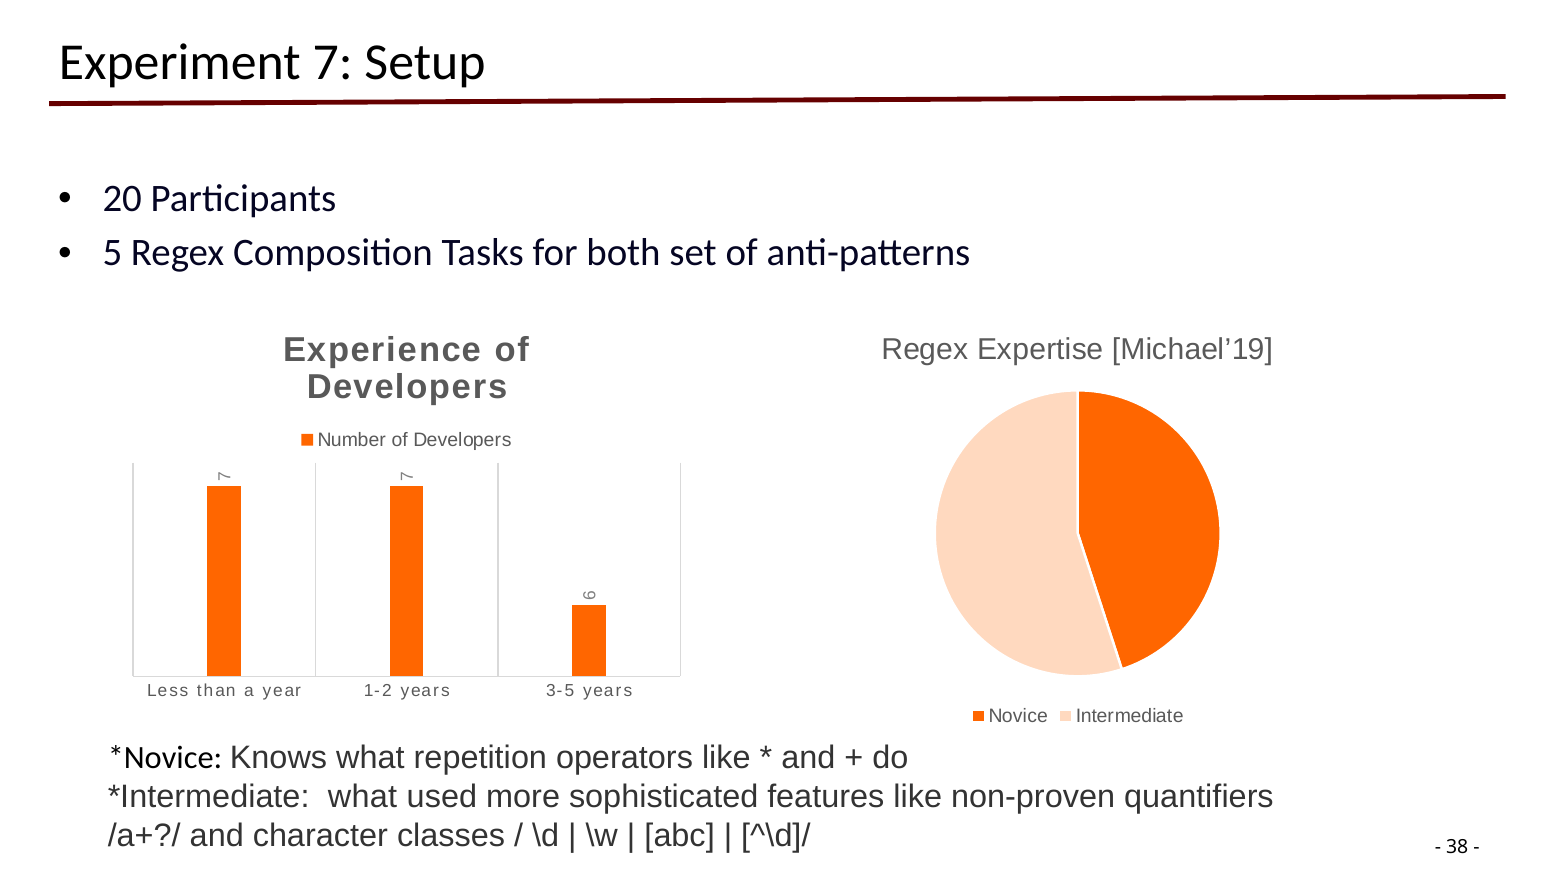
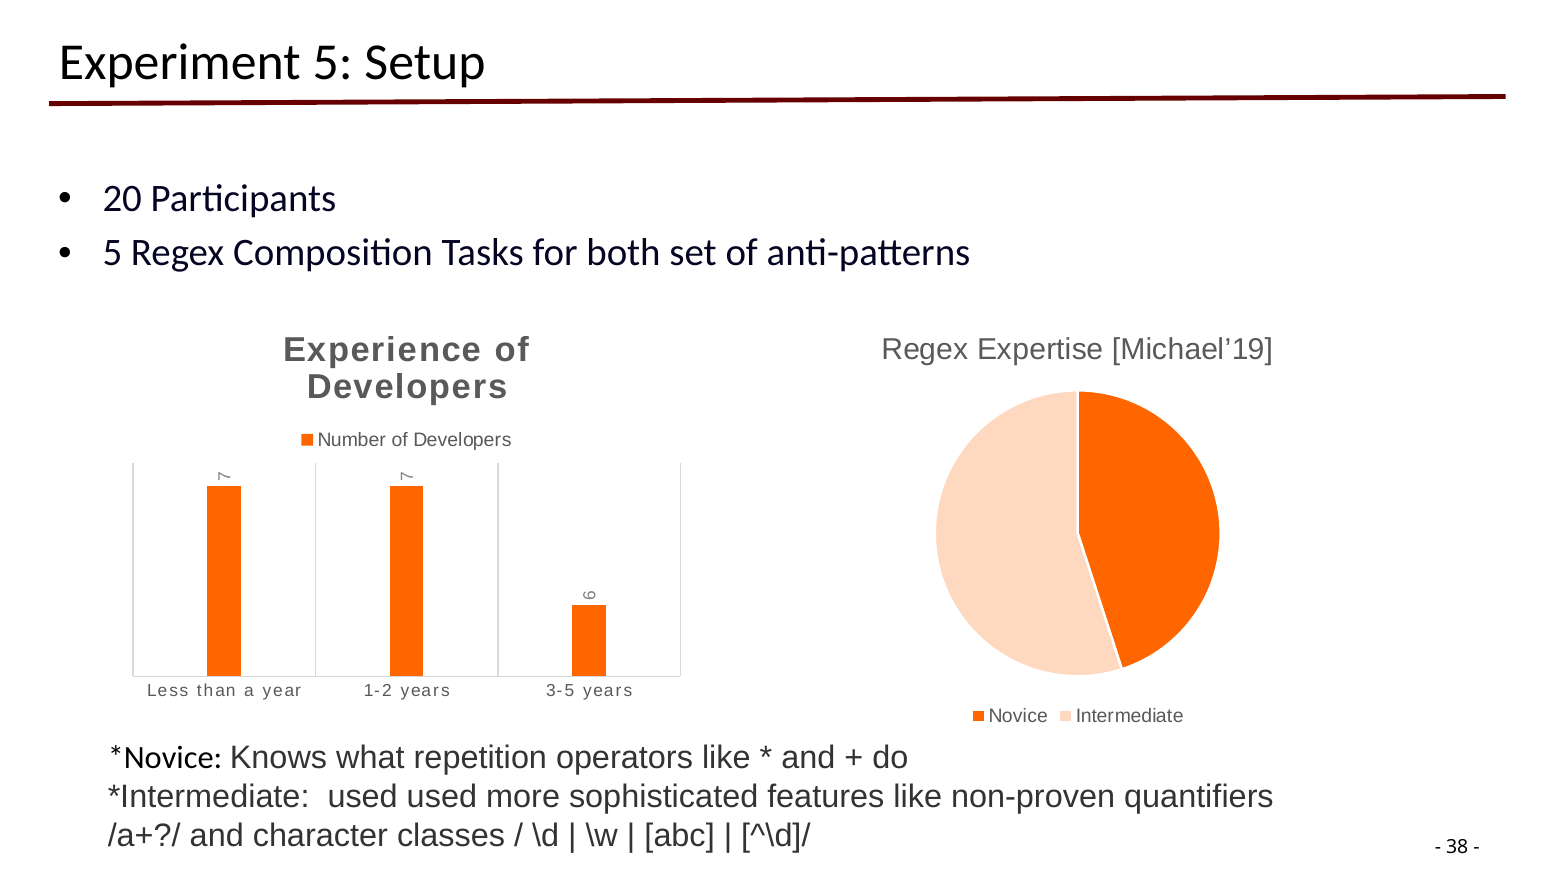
Experiment 7: 7 -> 5
what at (362, 796): what -> used
